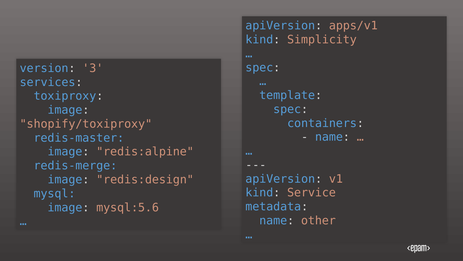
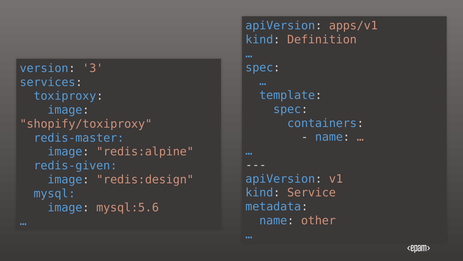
Simplicity: Simplicity -> Definition
redis-merge: redis-merge -> redis-given
